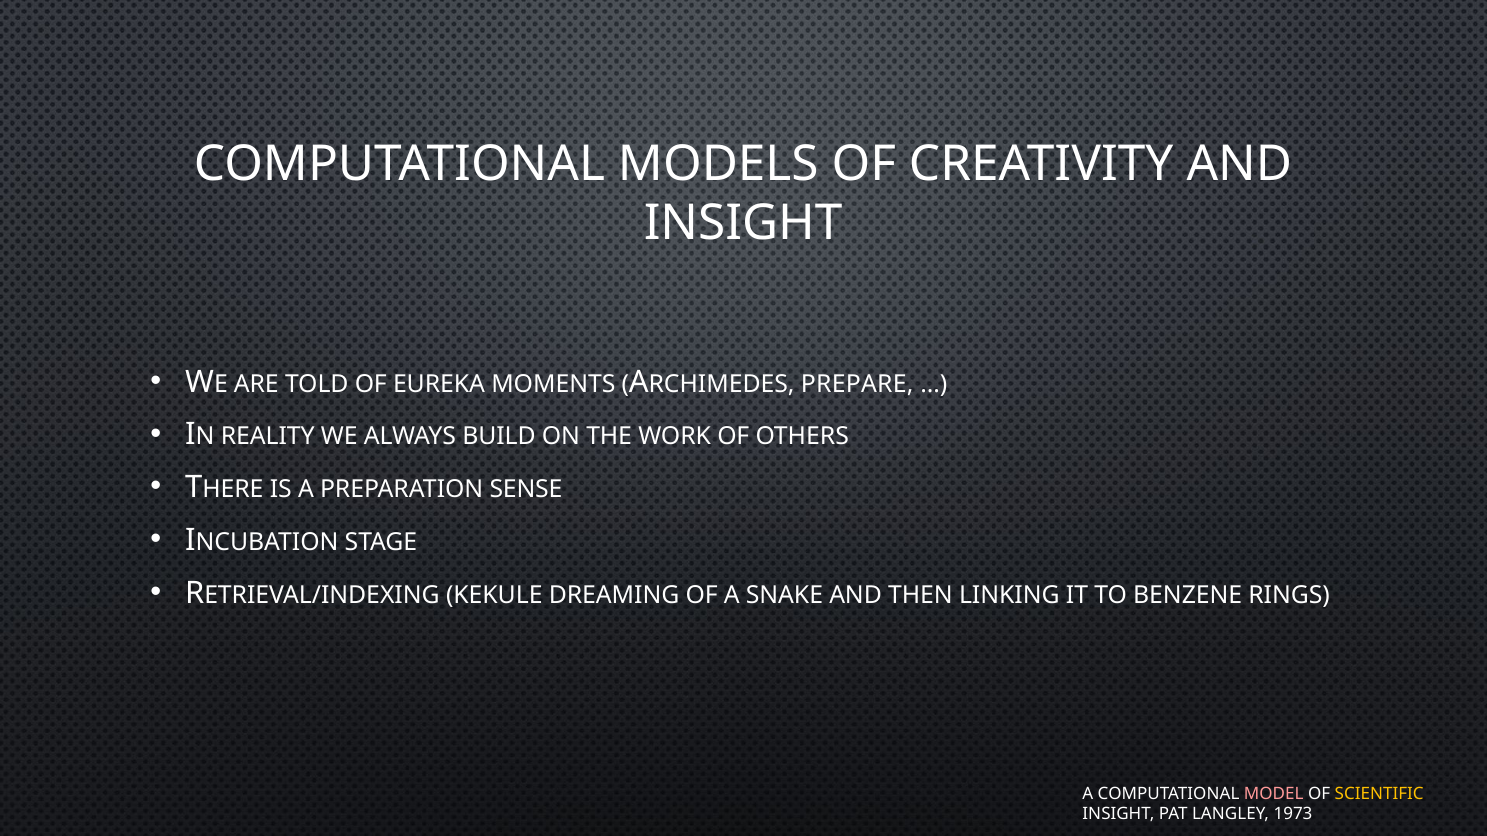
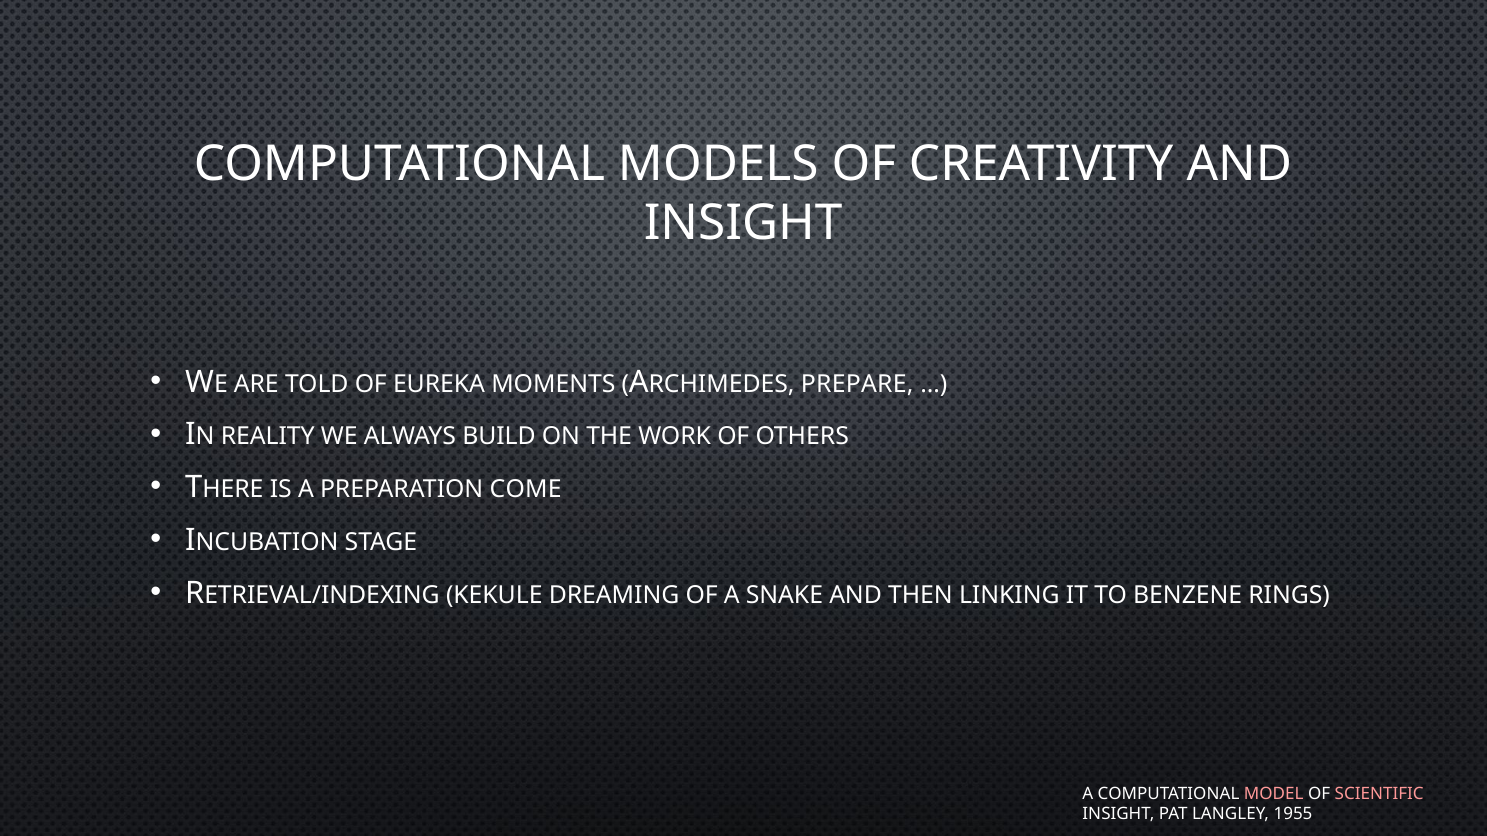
SENSE: SENSE -> COME
SCIENTIFIC colour: yellow -> pink
1973: 1973 -> 1955
